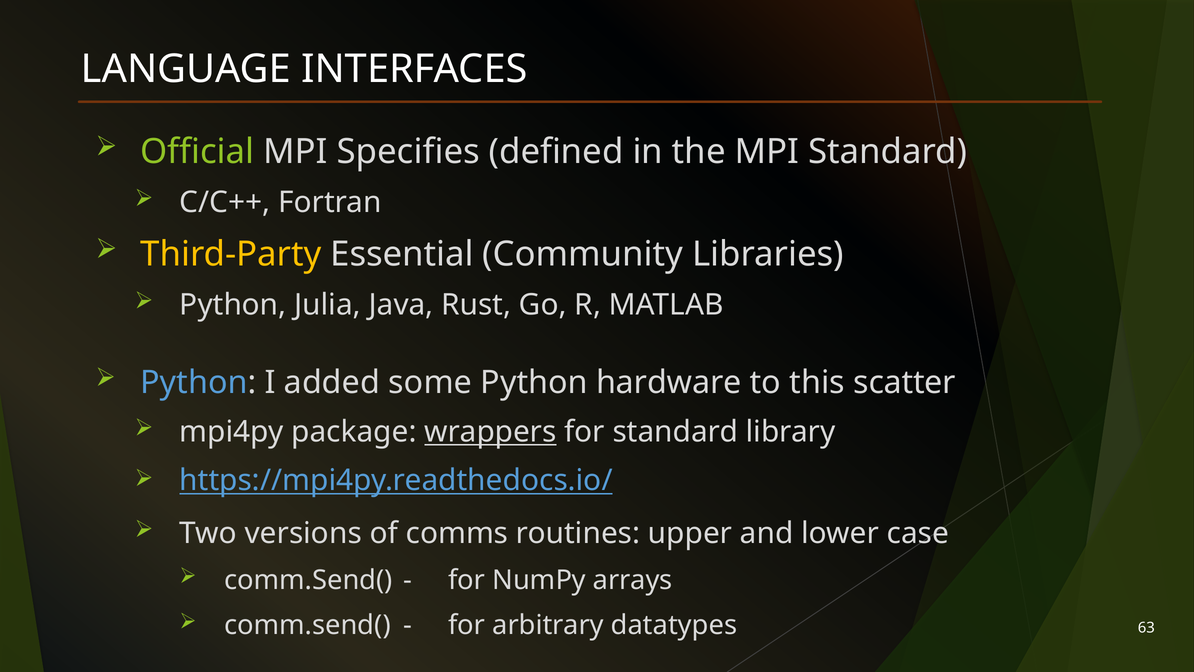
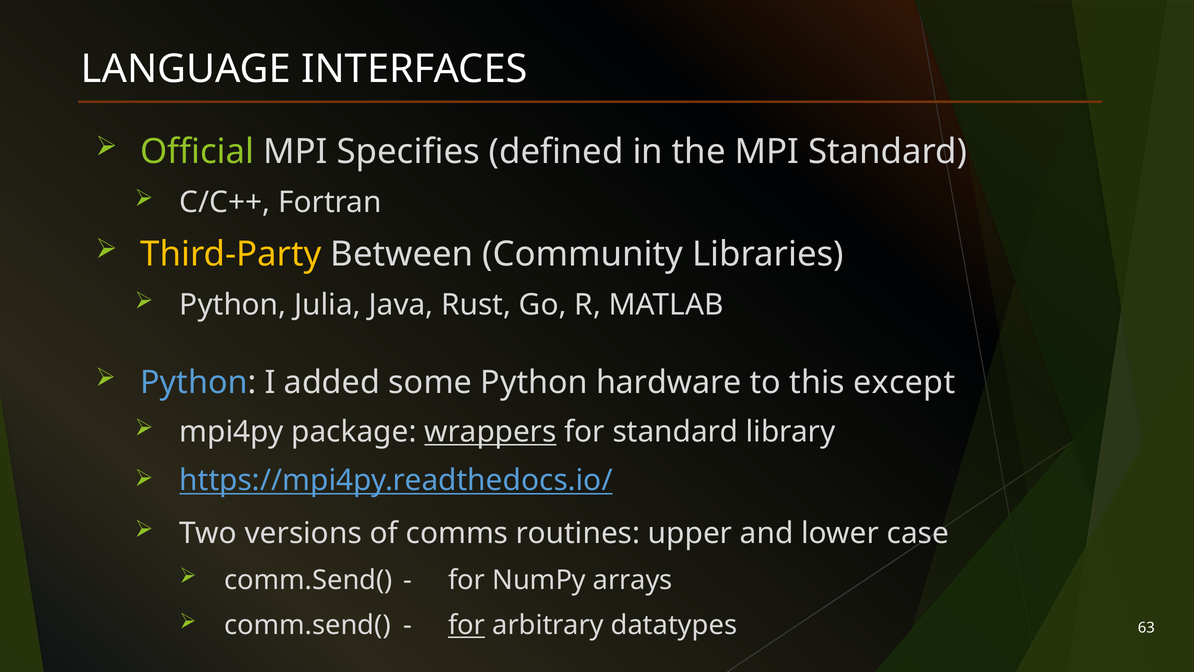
Essential: Essential -> Between
scatter: scatter -> except
for at (467, 625) underline: none -> present
